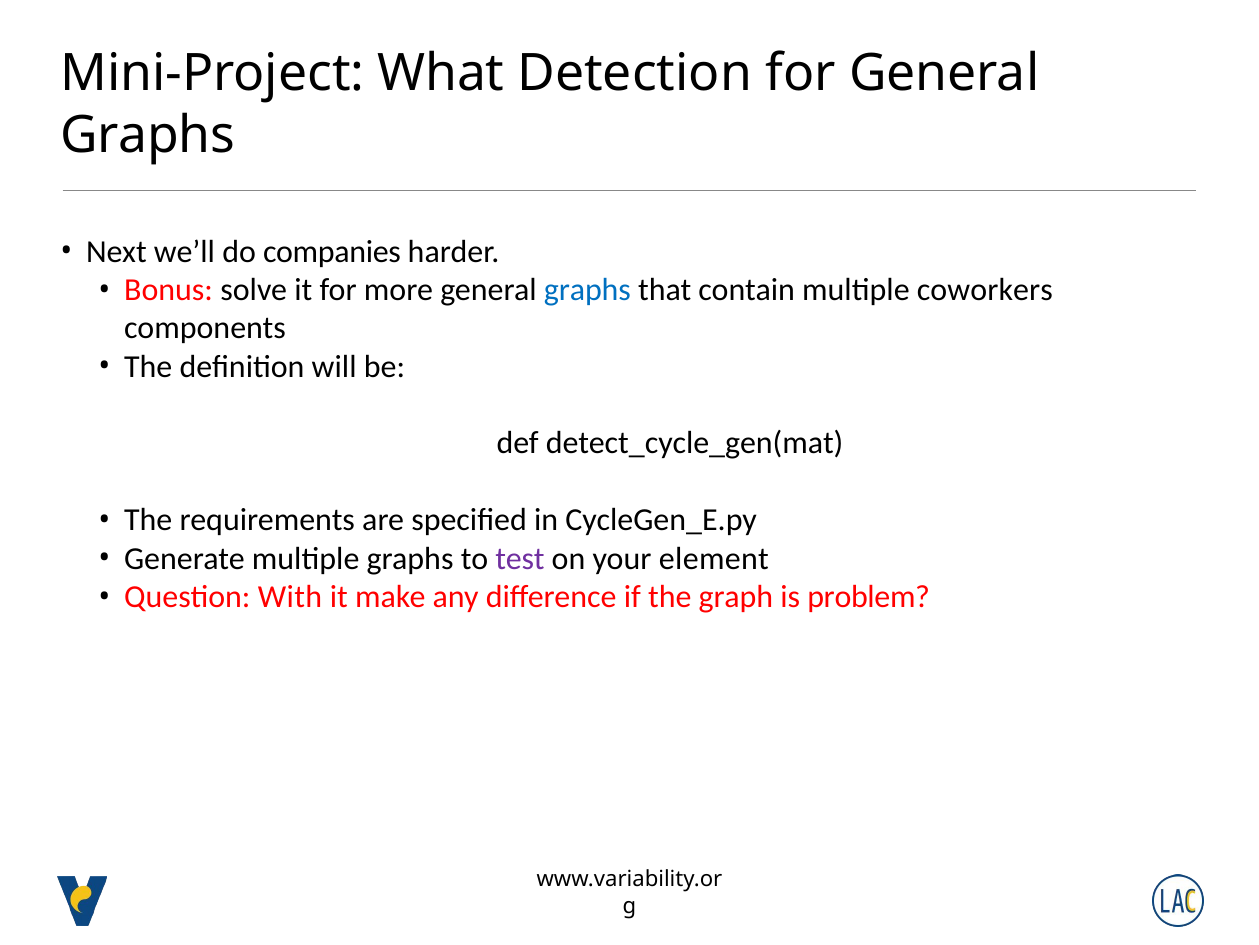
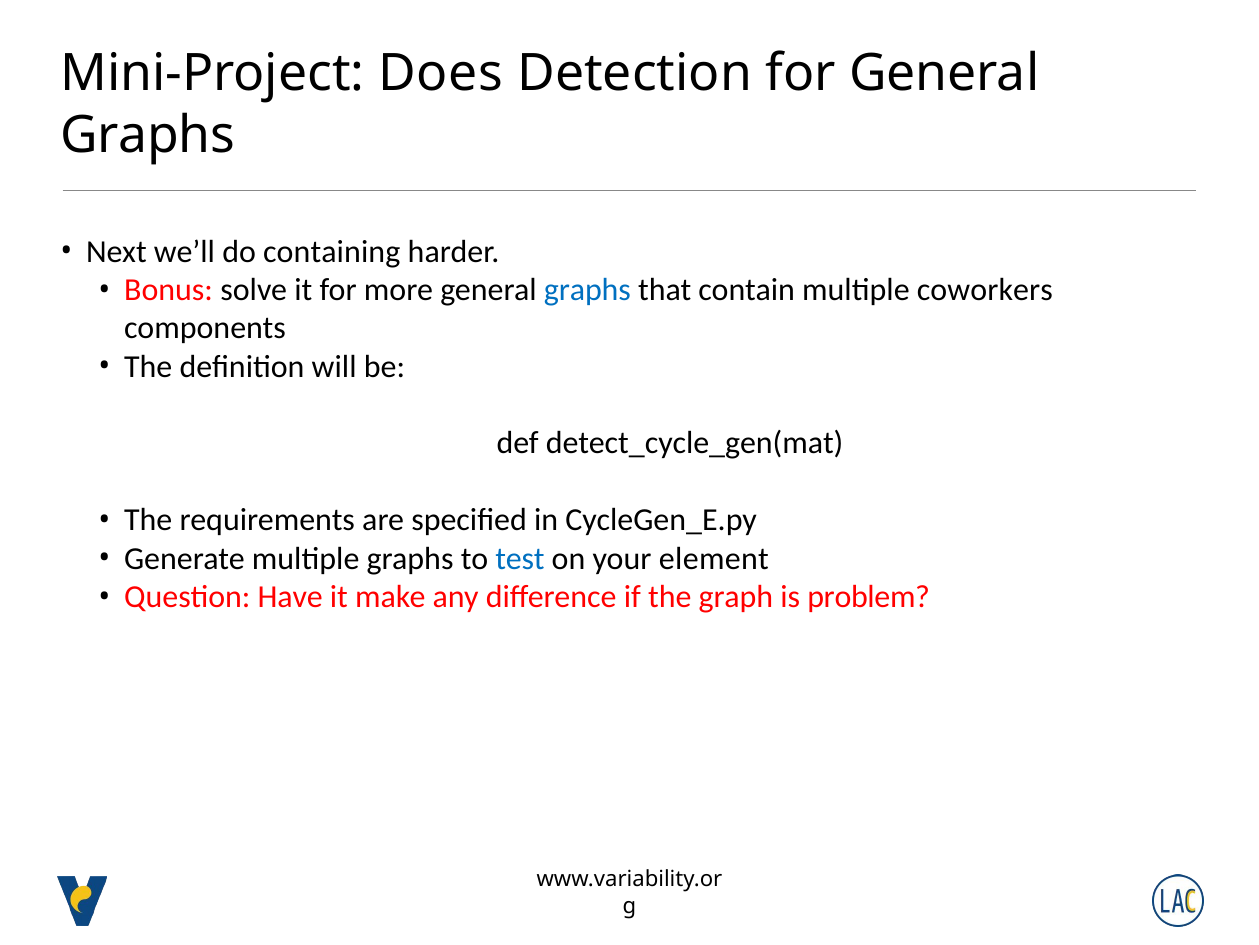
What: What -> Does
companies: companies -> containing
test colour: purple -> blue
With: With -> Have
